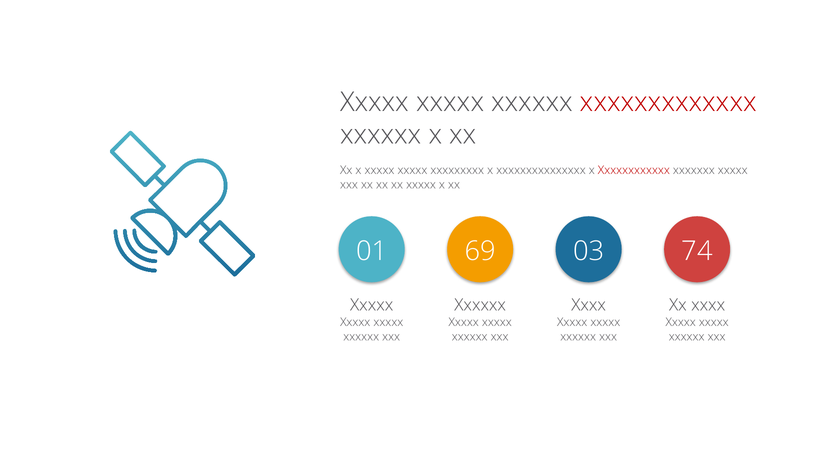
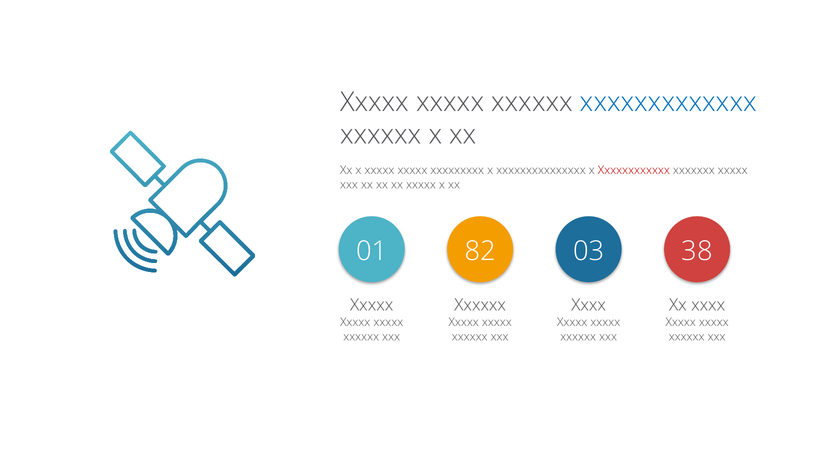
xxxxxxxxxxxxx colour: red -> blue
69: 69 -> 82
74: 74 -> 38
